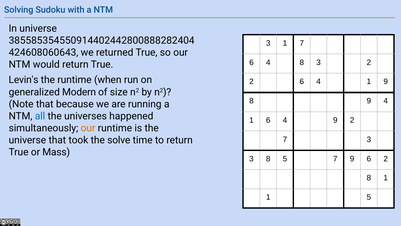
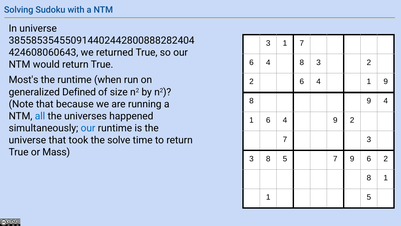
Levin's: Levin's -> Most's
Modern: Modern -> Defined
our at (88, 128) colour: orange -> blue
